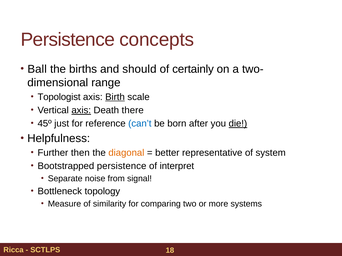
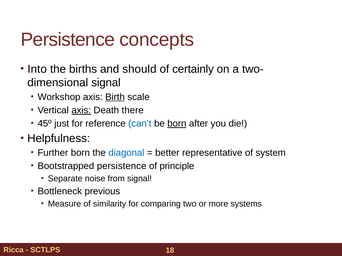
Ball: Ball -> Into
range at (106, 83): range -> signal
Topologist: Topologist -> Workshop
born at (177, 124) underline: none -> present
die underline: present -> none
Further then: then -> born
diagonal colour: orange -> blue
interpret: interpret -> principle
topology: topology -> previous
